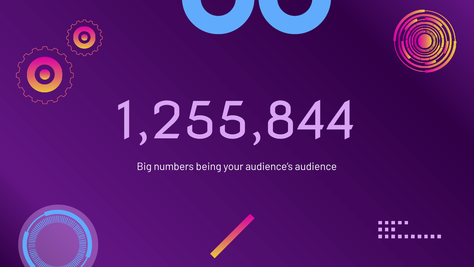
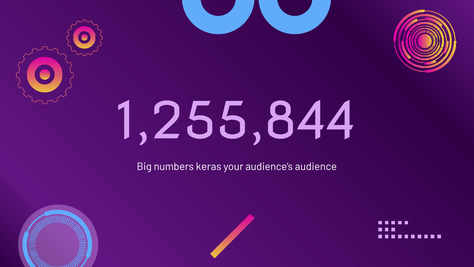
being: being -> keras
